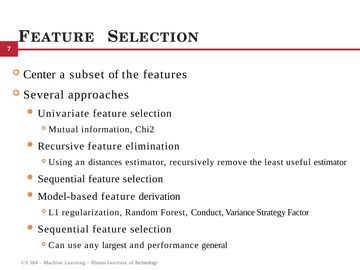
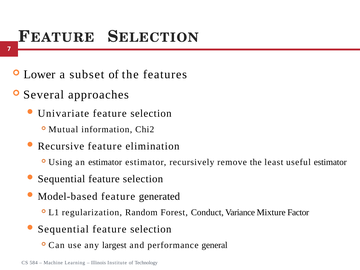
Center: Center -> Lower
an distances: distances -> estimator
derivation: derivation -> generated
Strategy: Strategy -> Mixture
